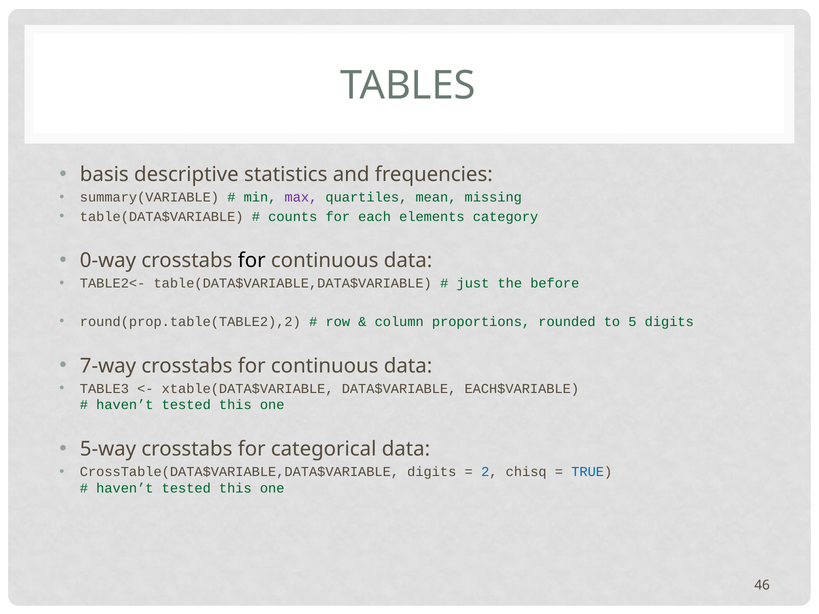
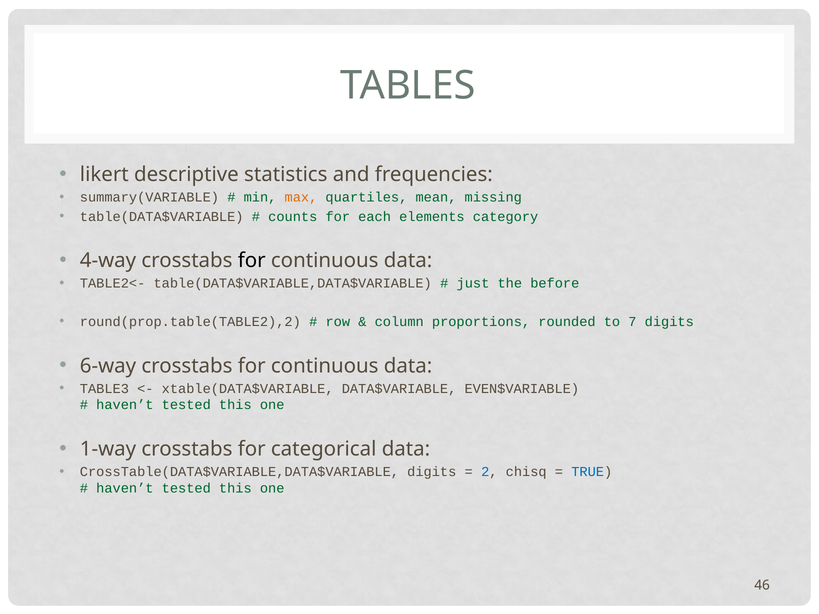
basis: basis -> likert
max colour: purple -> orange
0-way: 0-way -> 4-way
5: 5 -> 7
7-way: 7-way -> 6-way
EACH$VARIABLE: EACH$VARIABLE -> EVEN$VARIABLE
5-way: 5-way -> 1-way
